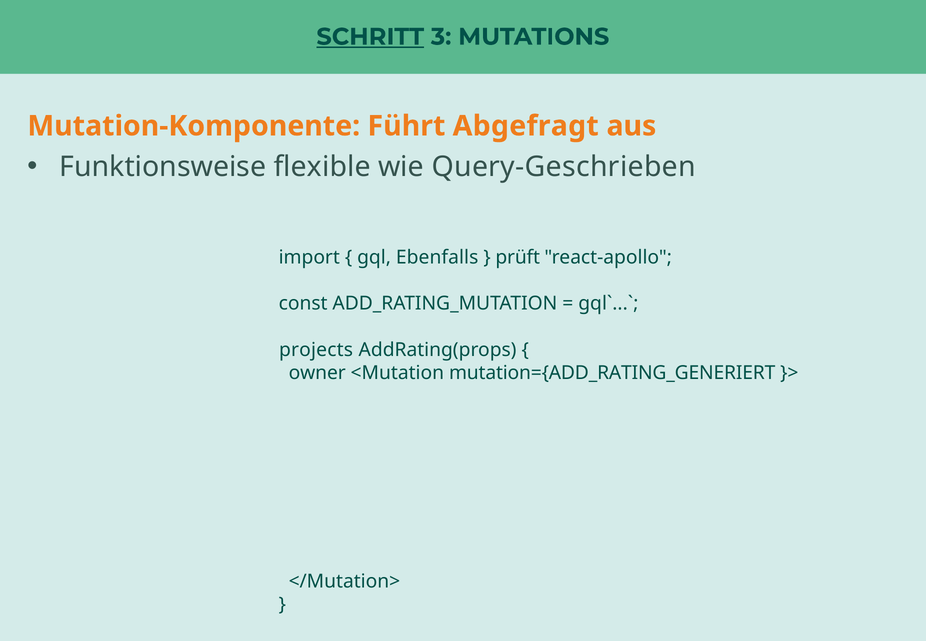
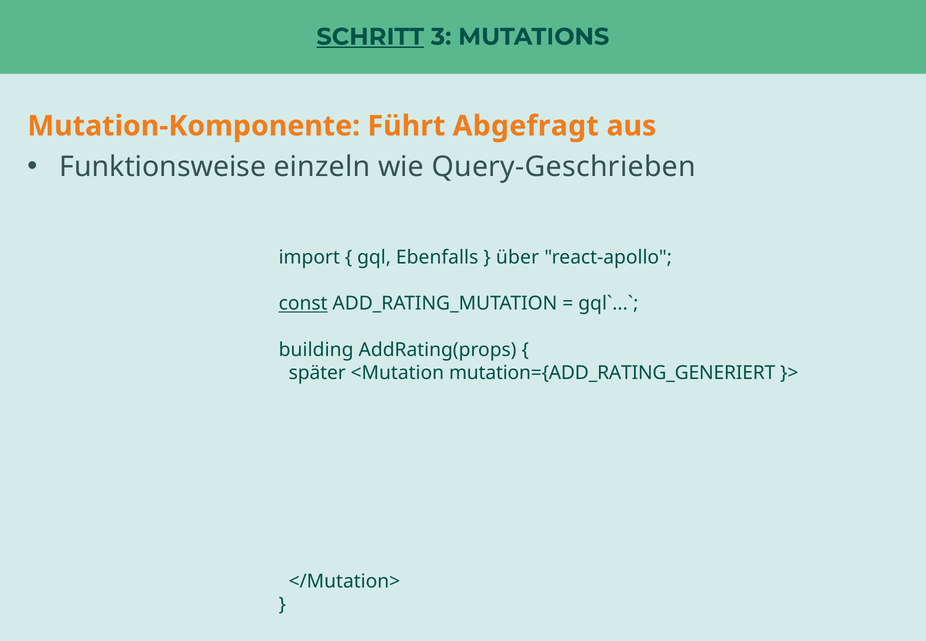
flexible: flexible -> einzeln
prüft: prüft -> über
const underline: none -> present
projects: projects -> building
owner: owner -> später
